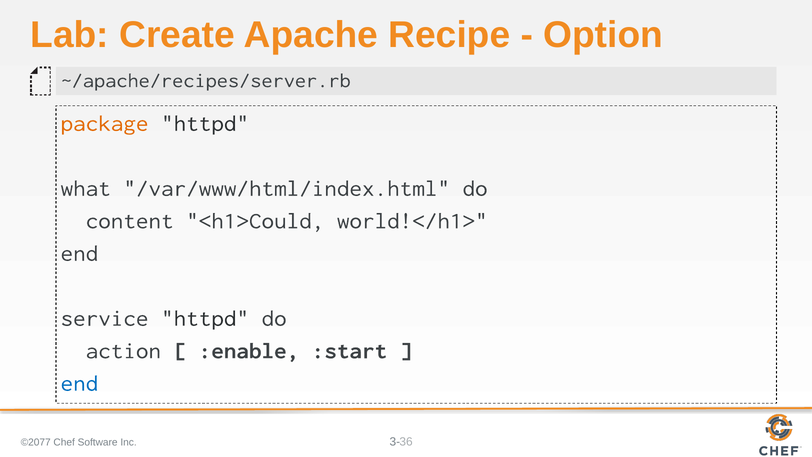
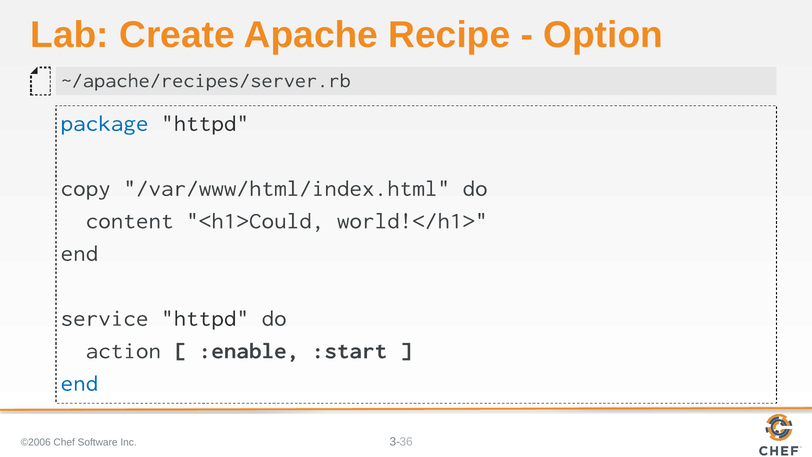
package colour: orange -> blue
what: what -> copy
©2077: ©2077 -> ©2006
